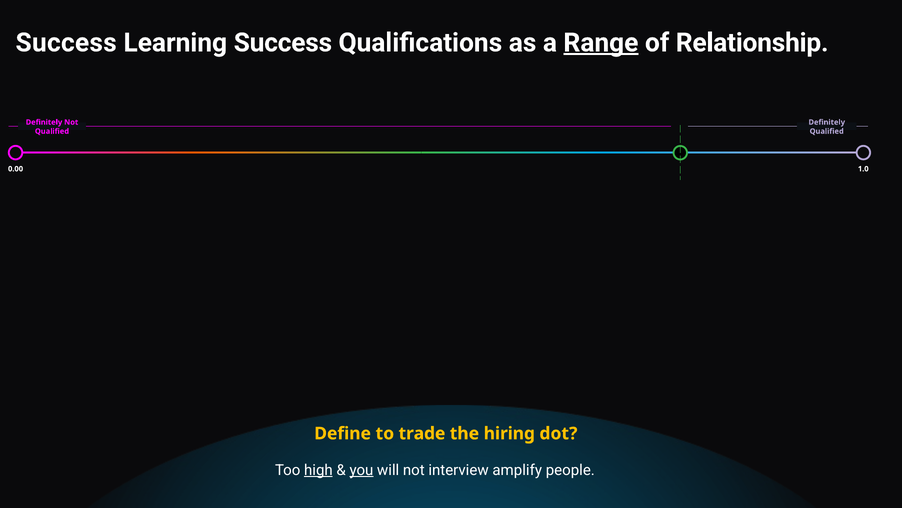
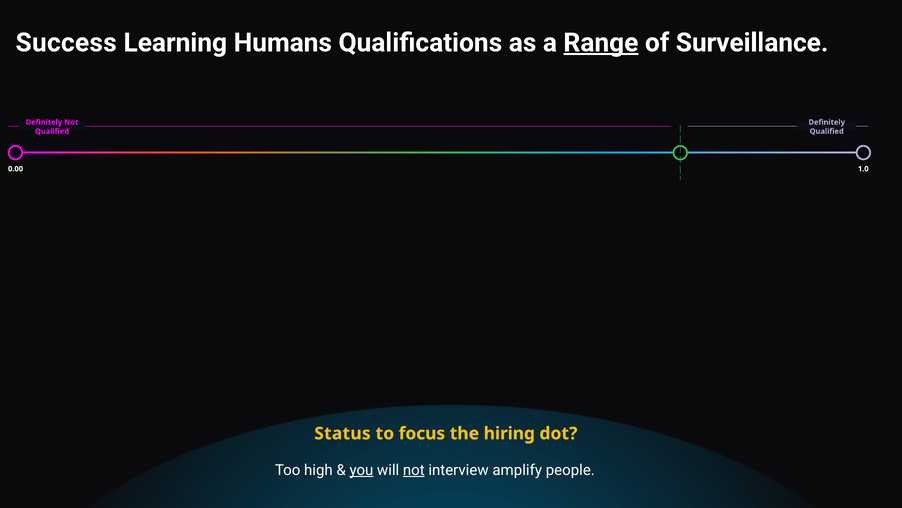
Learning Success: Success -> Humans
Relationship: Relationship -> Surveillance
Define: Define -> Status
trade: trade -> focus
high underline: present -> none
not at (414, 470) underline: none -> present
